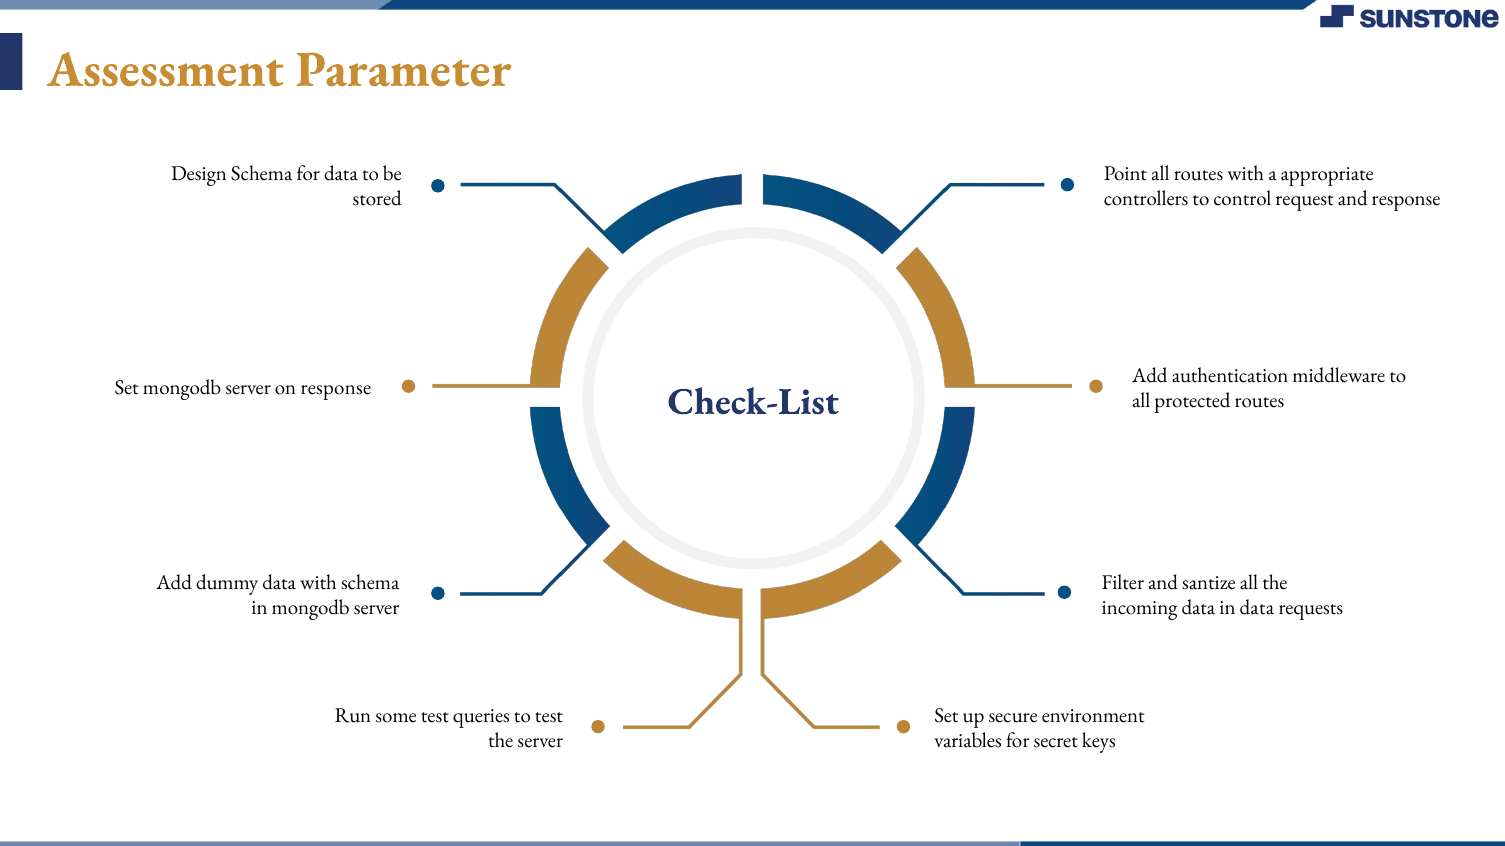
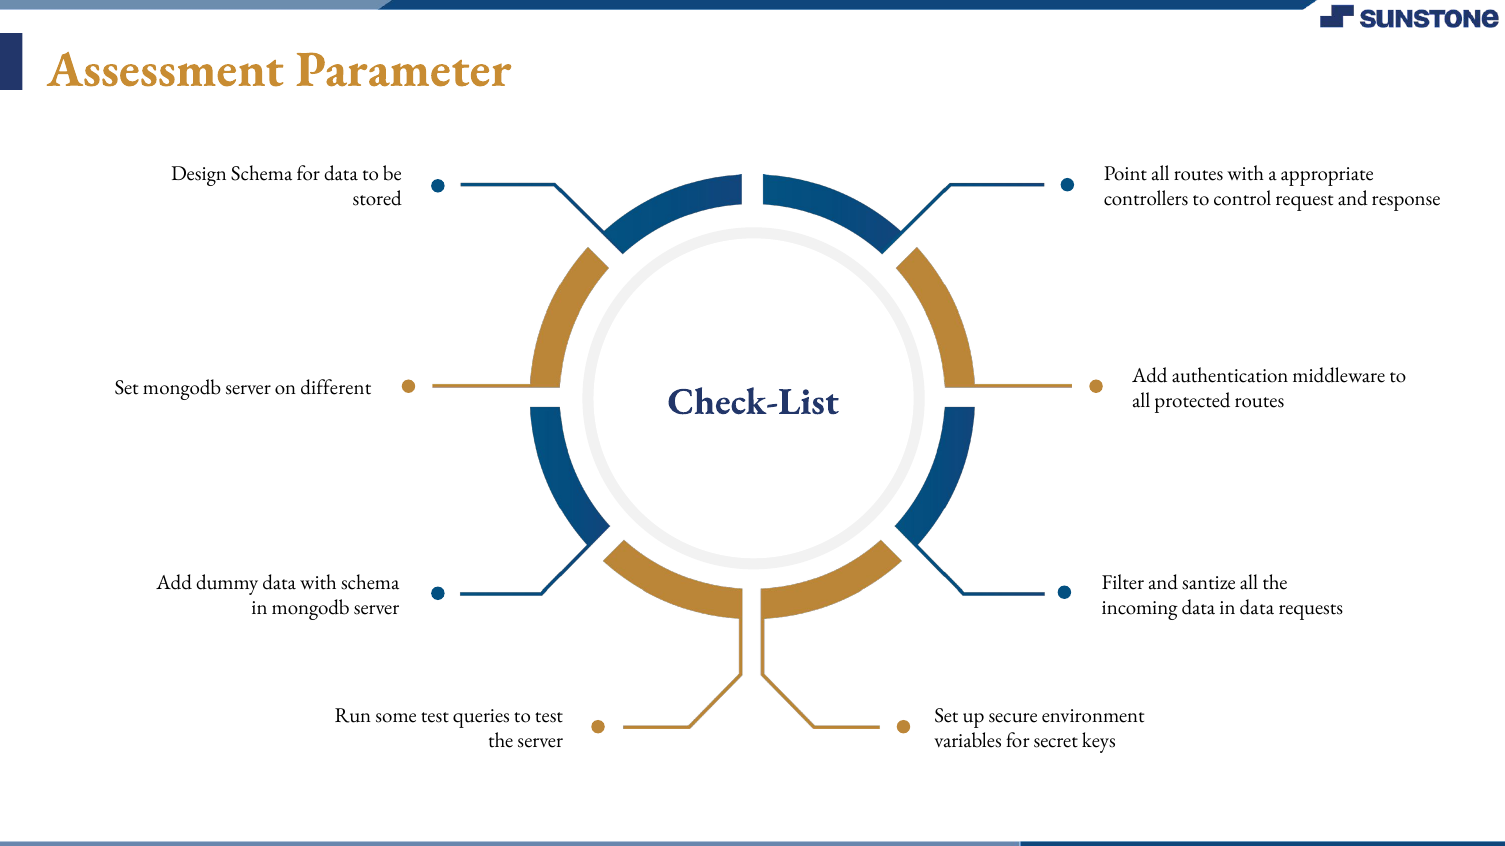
on response: response -> different
